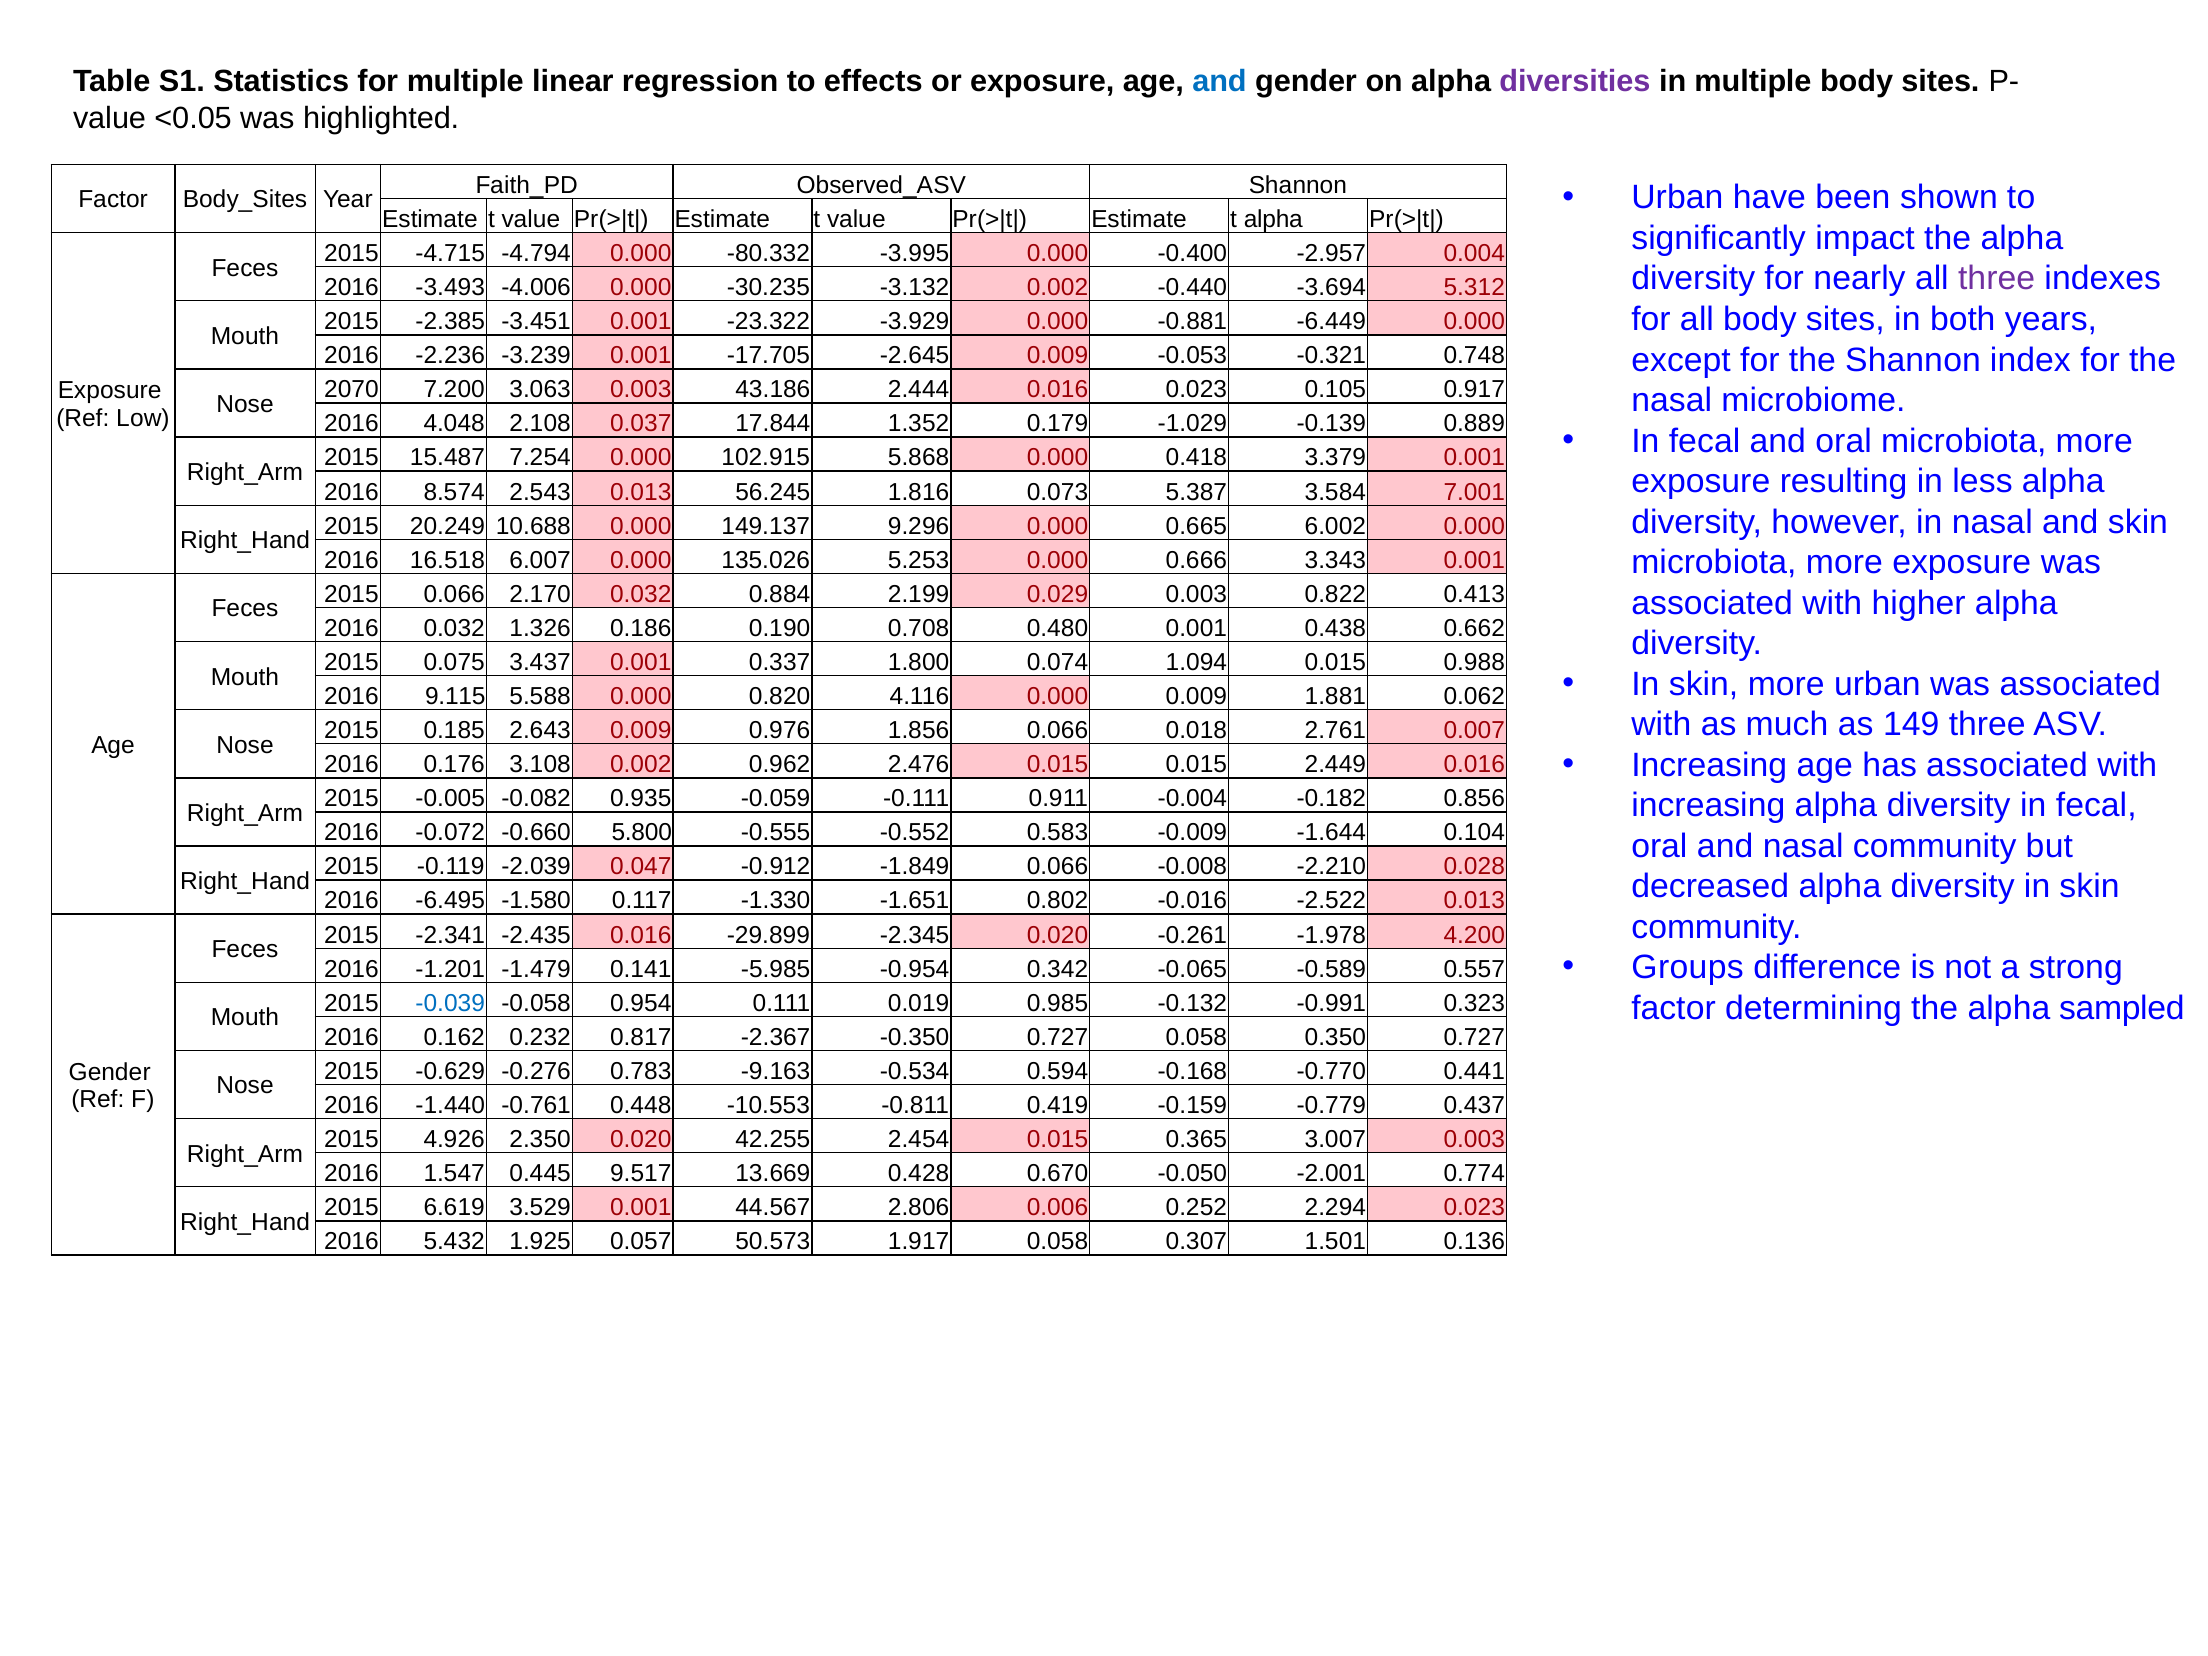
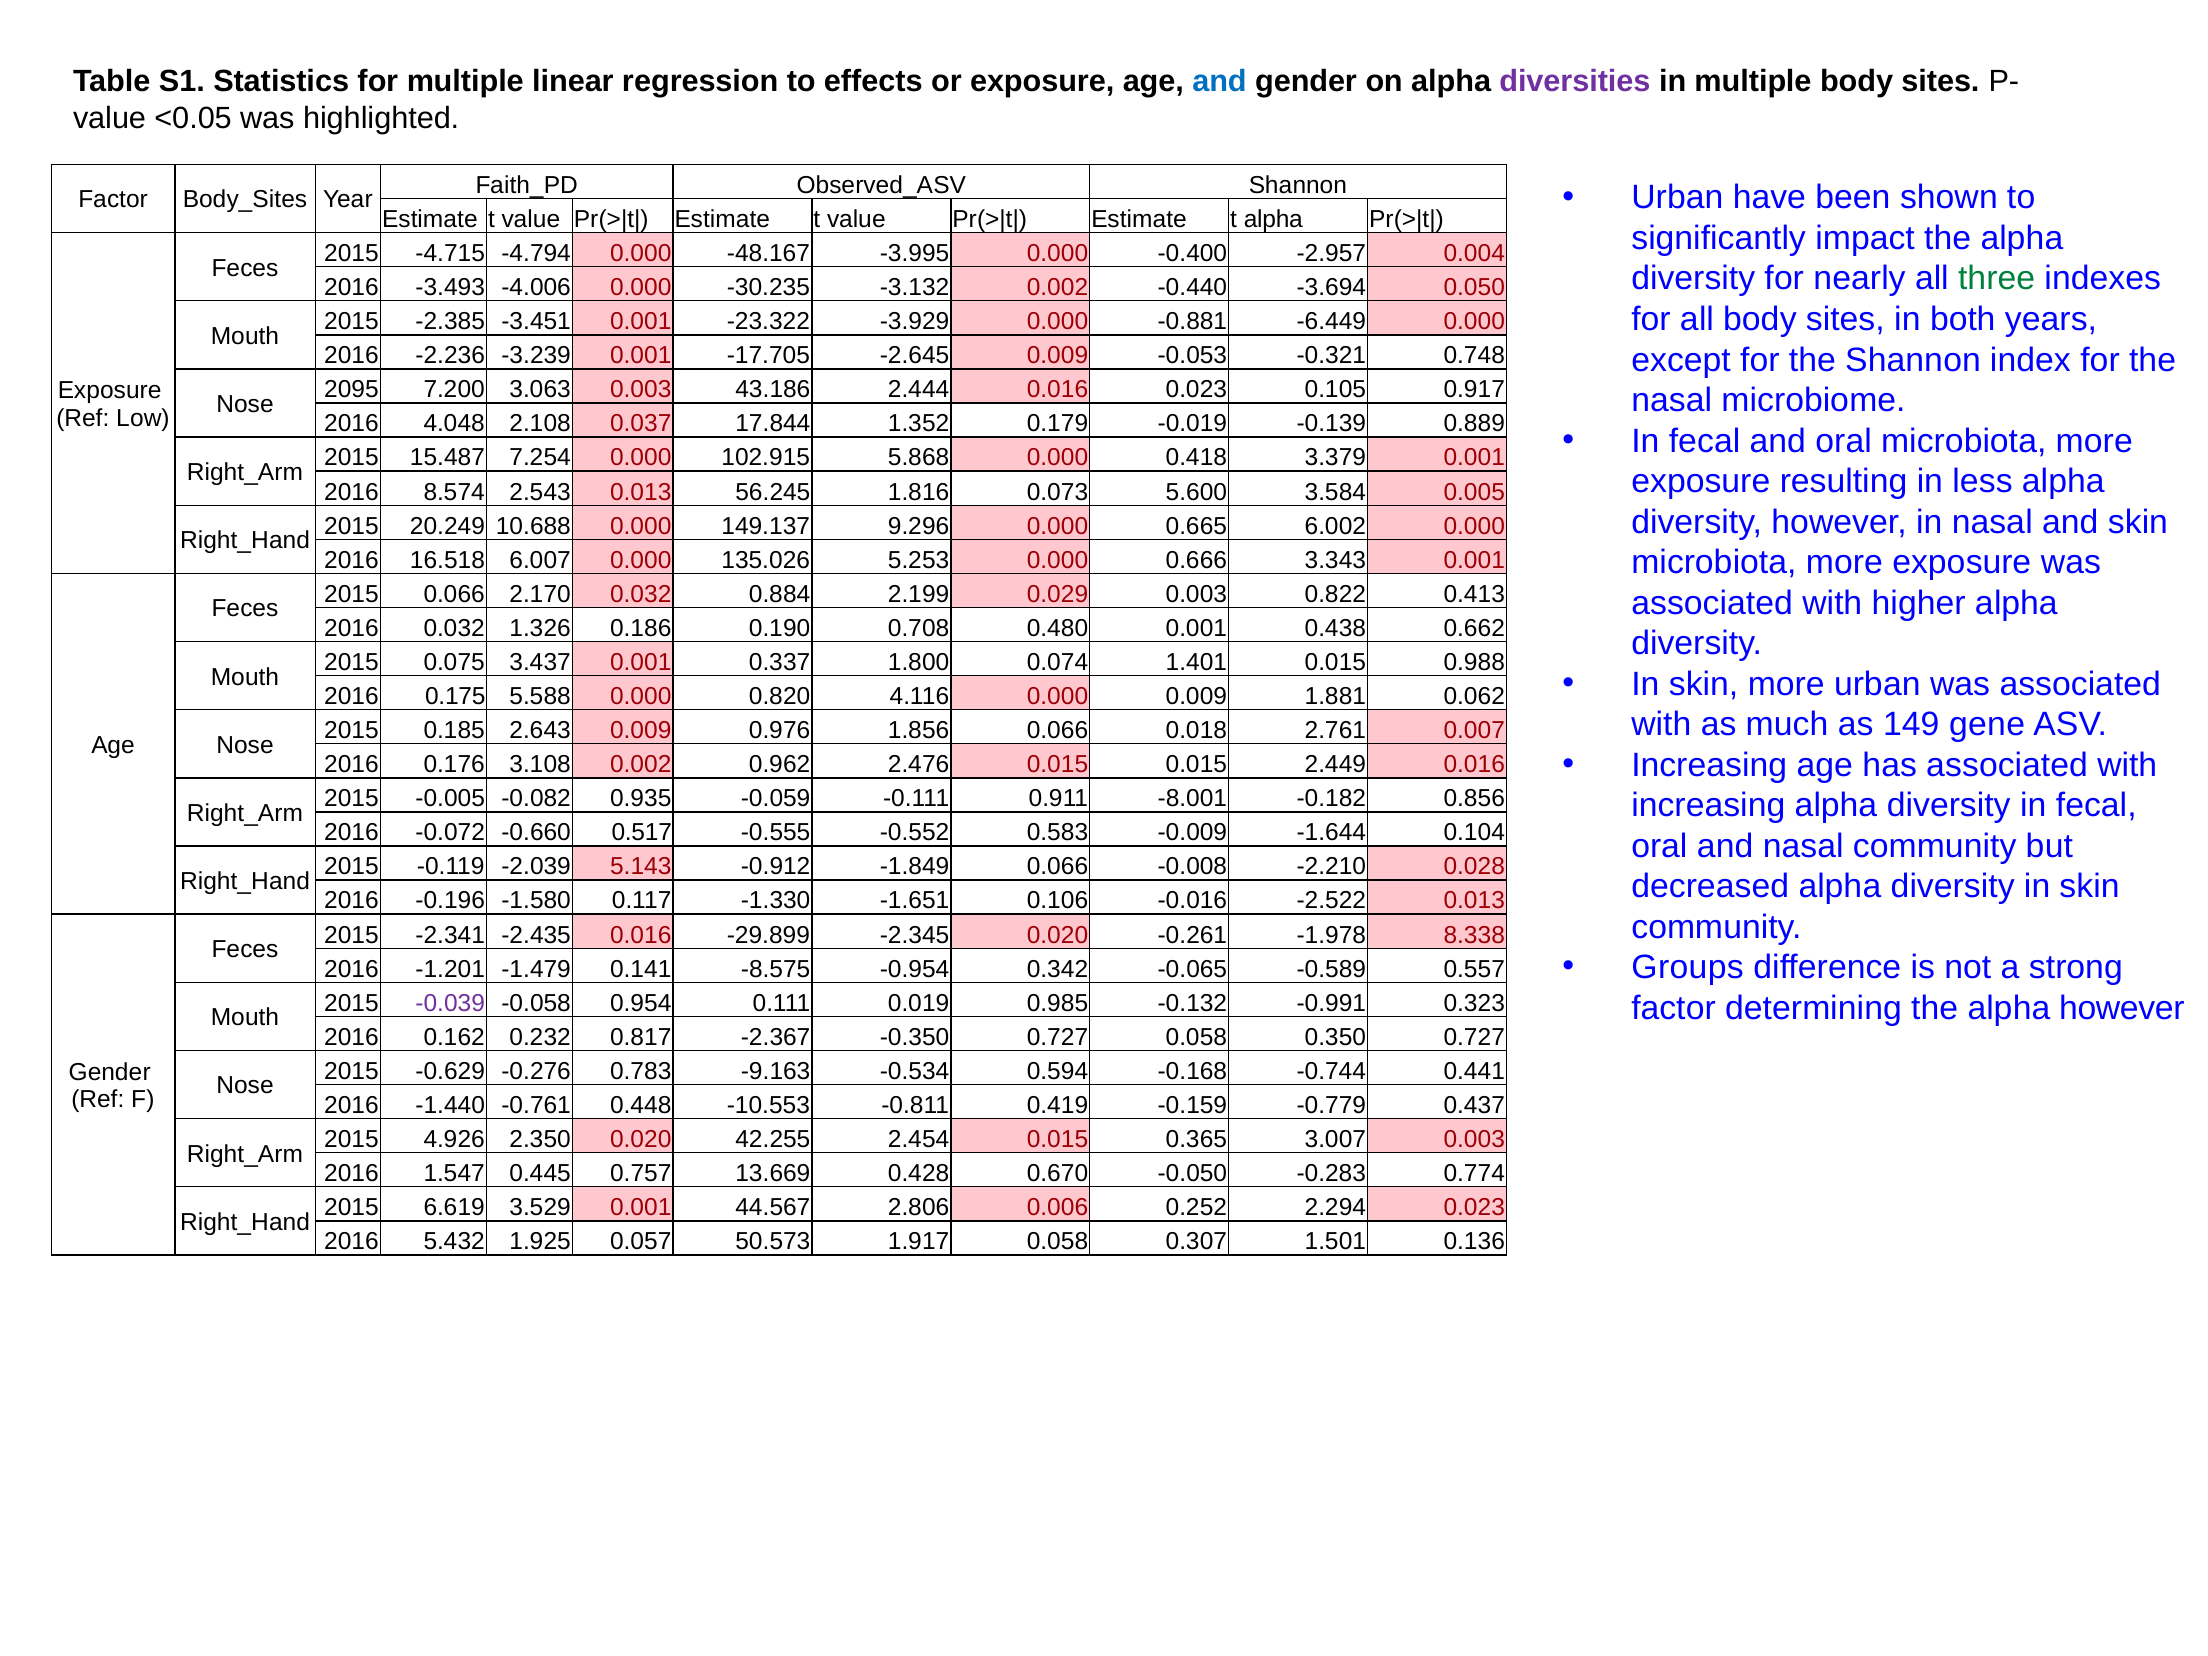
-80.332: -80.332 -> -48.167
three at (1997, 279) colour: purple -> green
5.312: 5.312 -> 0.050
2070: 2070 -> 2095
-1.029: -1.029 -> -0.019
5.387: 5.387 -> 5.600
7.001: 7.001 -> 0.005
1.094: 1.094 -> 1.401
9.115: 9.115 -> 0.175
149 three: three -> gene
-0.004: -0.004 -> -8.001
5.800: 5.800 -> 0.517
0.047: 0.047 -> 5.143
-6.495: -6.495 -> -0.196
0.802: 0.802 -> 0.106
4.200: 4.200 -> 8.338
-5.985: -5.985 -> -8.575
-0.039 colour: blue -> purple
alpha sampled: sampled -> however
-0.770: -0.770 -> -0.744
9.517: 9.517 -> 0.757
-2.001: -2.001 -> -0.283
